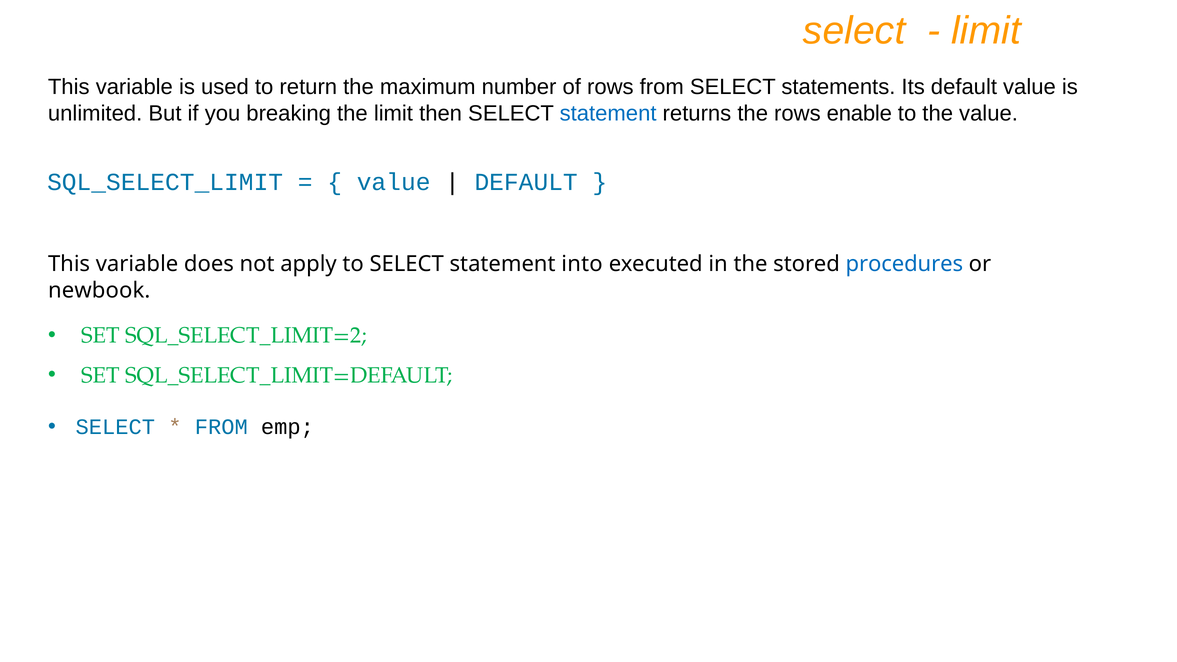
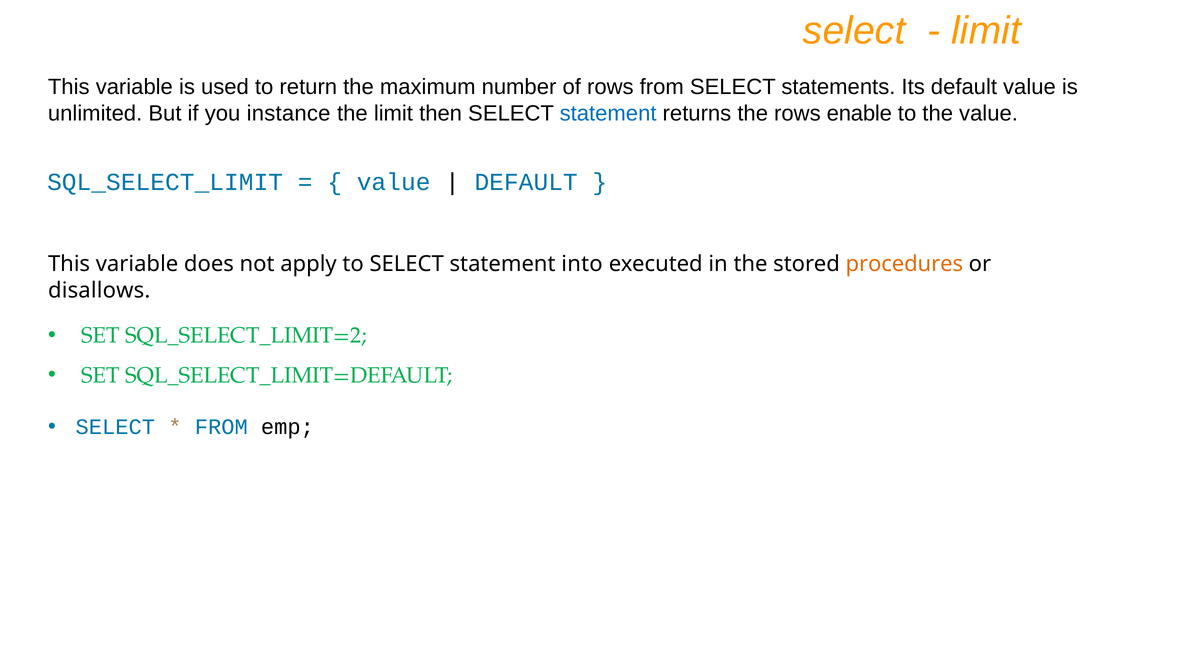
breaking: breaking -> instance
procedures colour: blue -> orange
newbook: newbook -> disallows
